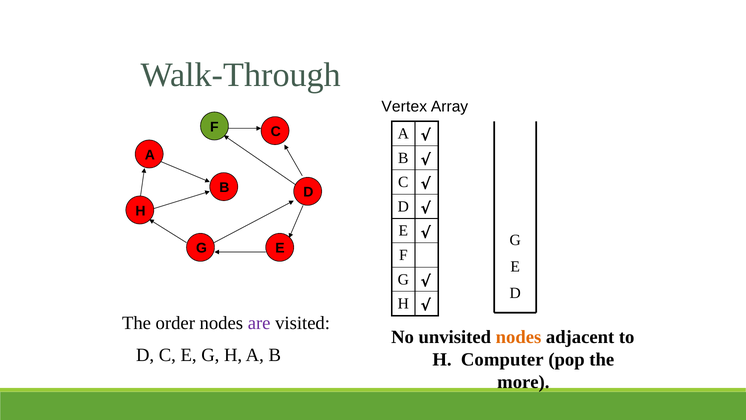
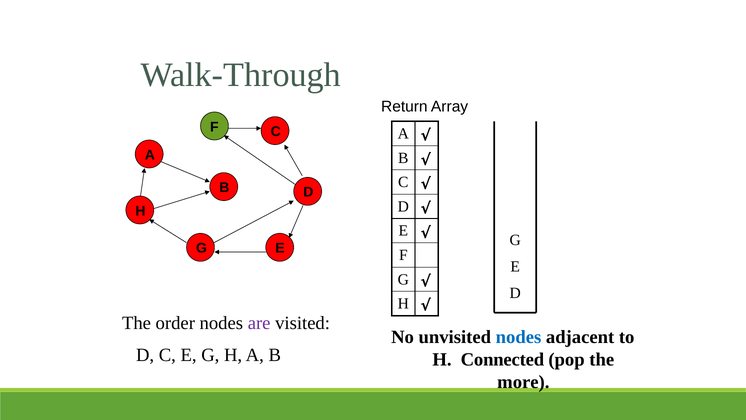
Vertex: Vertex -> Return
nodes at (518, 337) colour: orange -> blue
Computer: Computer -> Connected
